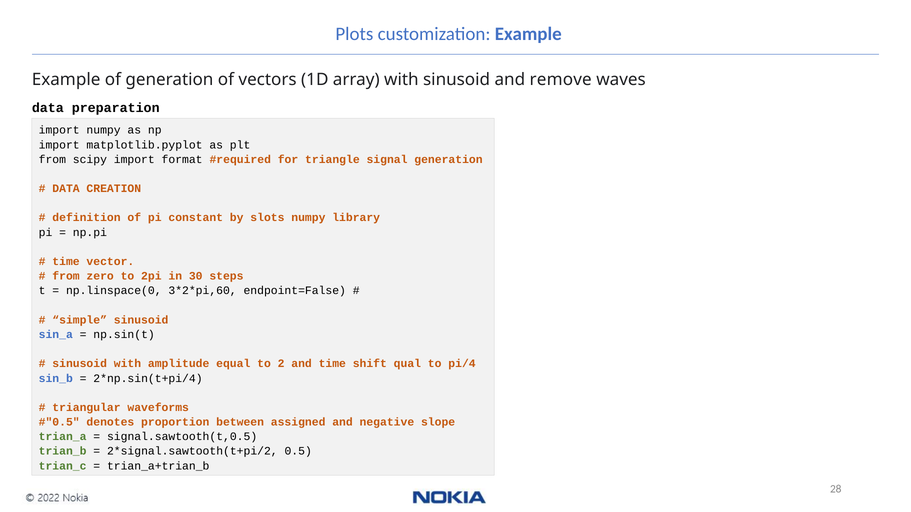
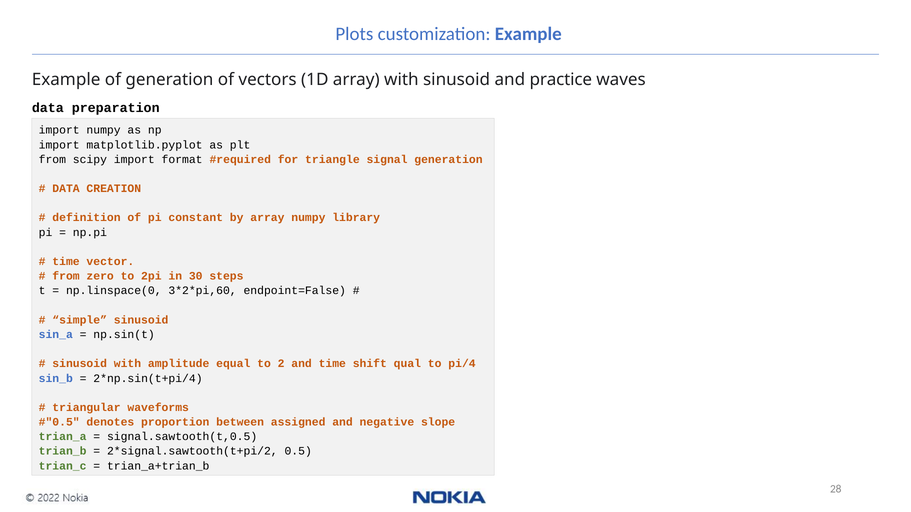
remove: remove -> practice
by slots: slots -> array
